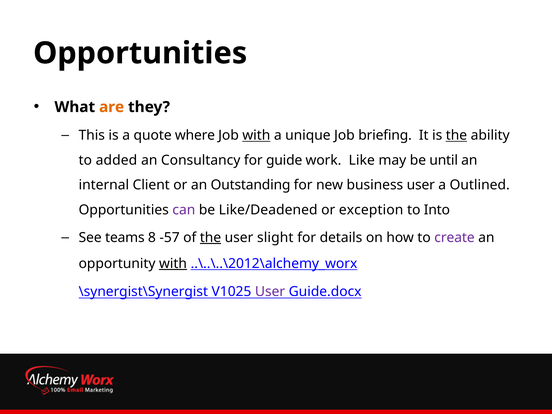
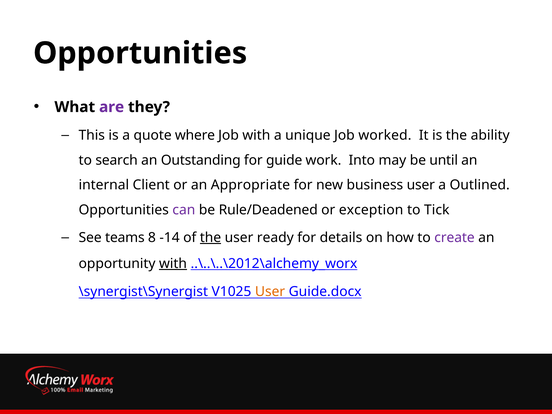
are colour: orange -> purple
with at (256, 135) underline: present -> none
briefing: briefing -> worked
the at (456, 135) underline: present -> none
added: added -> search
Consultancy: Consultancy -> Outstanding
Like: Like -> Into
Outstanding: Outstanding -> Appropriate
Like/Deadened: Like/Deadened -> Rule/Deadened
Into: Into -> Tick
-57: -57 -> -14
slight: slight -> ready
User at (270, 292) colour: purple -> orange
